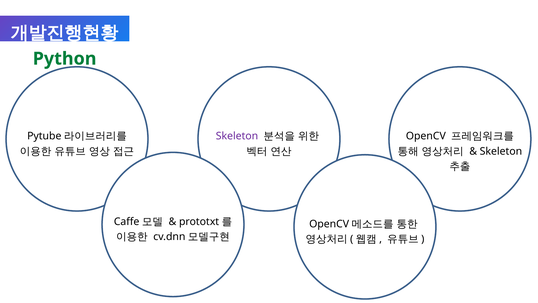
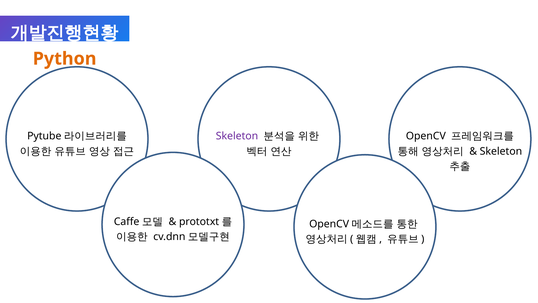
Python colour: green -> orange
